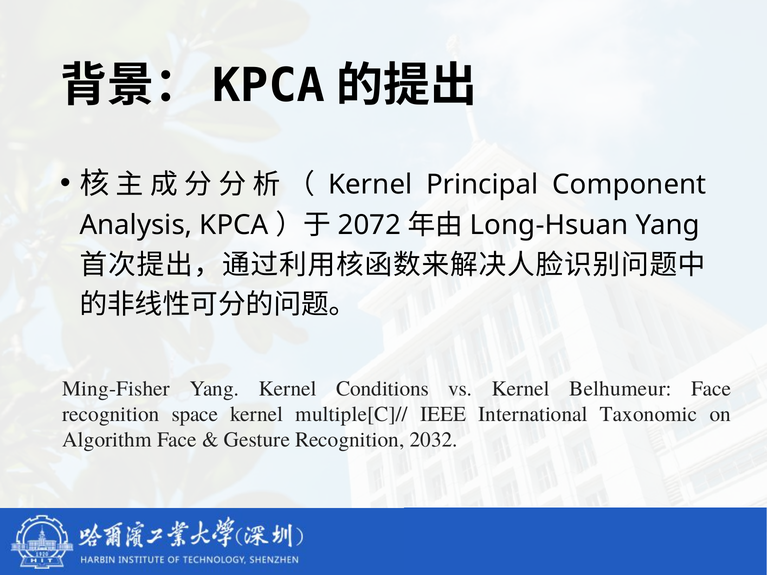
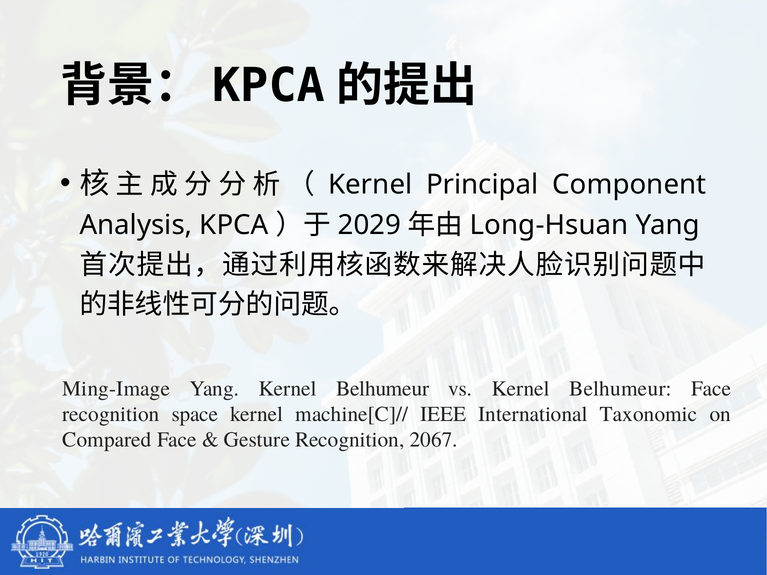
2072: 2072 -> 2029
Ming-Fisher: Ming-Fisher -> Ming-Image
Yang Kernel Conditions: Conditions -> Belhumeur
multiple[C]//: multiple[C]// -> machine[C]//
Algorithm: Algorithm -> Compared
2032: 2032 -> 2067
